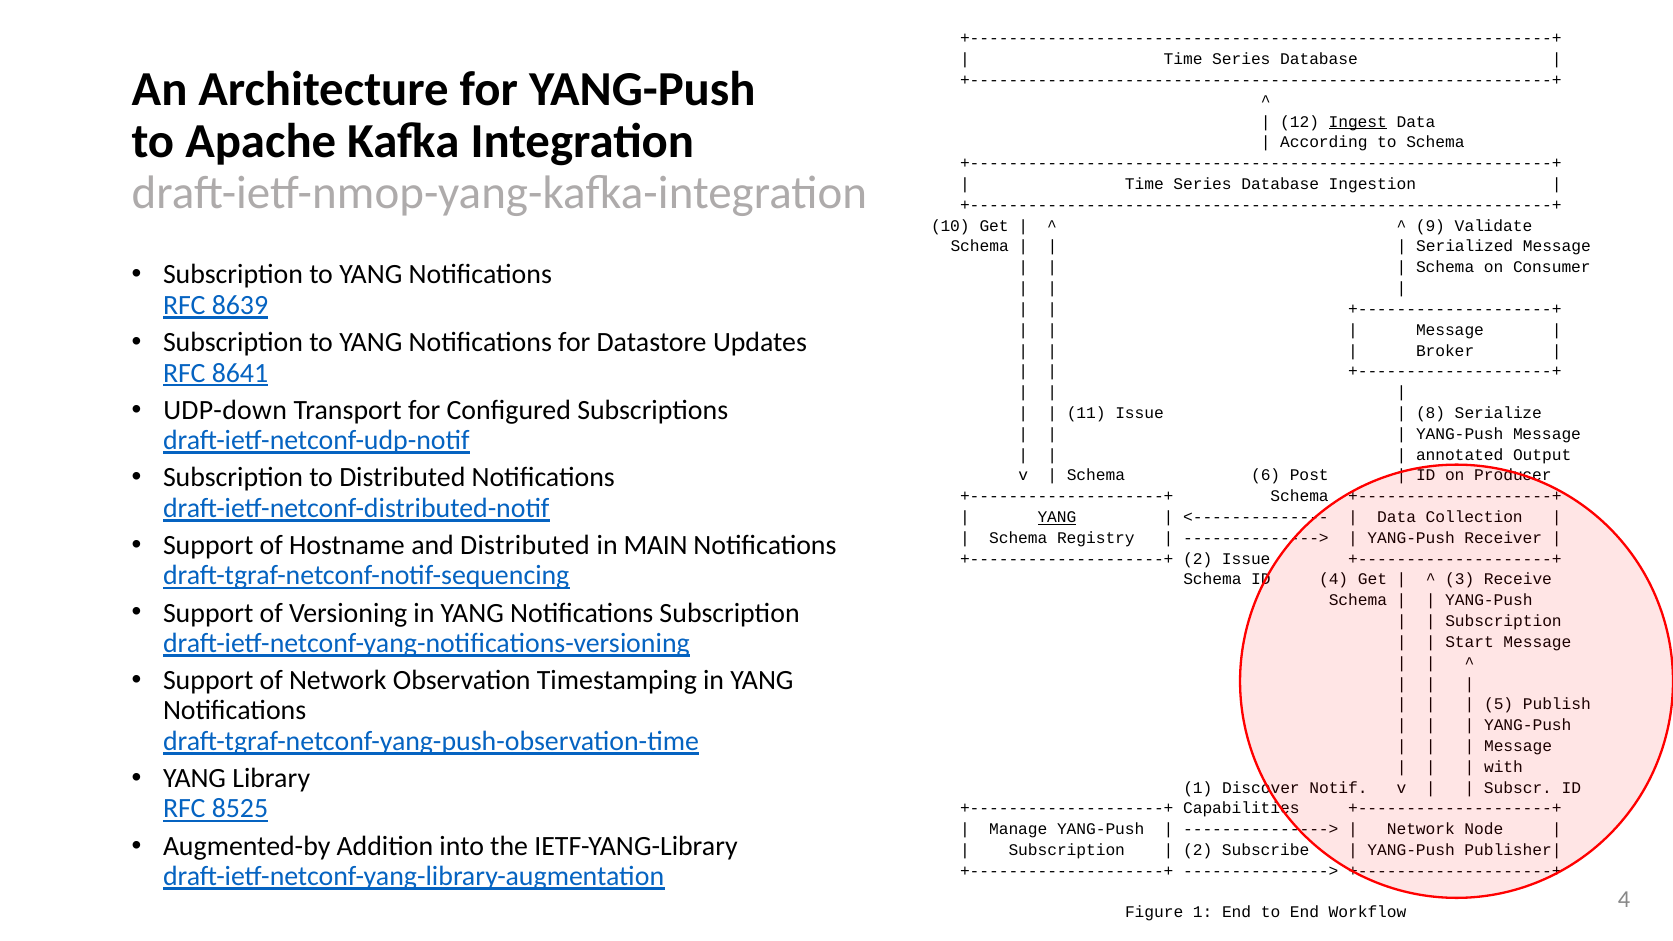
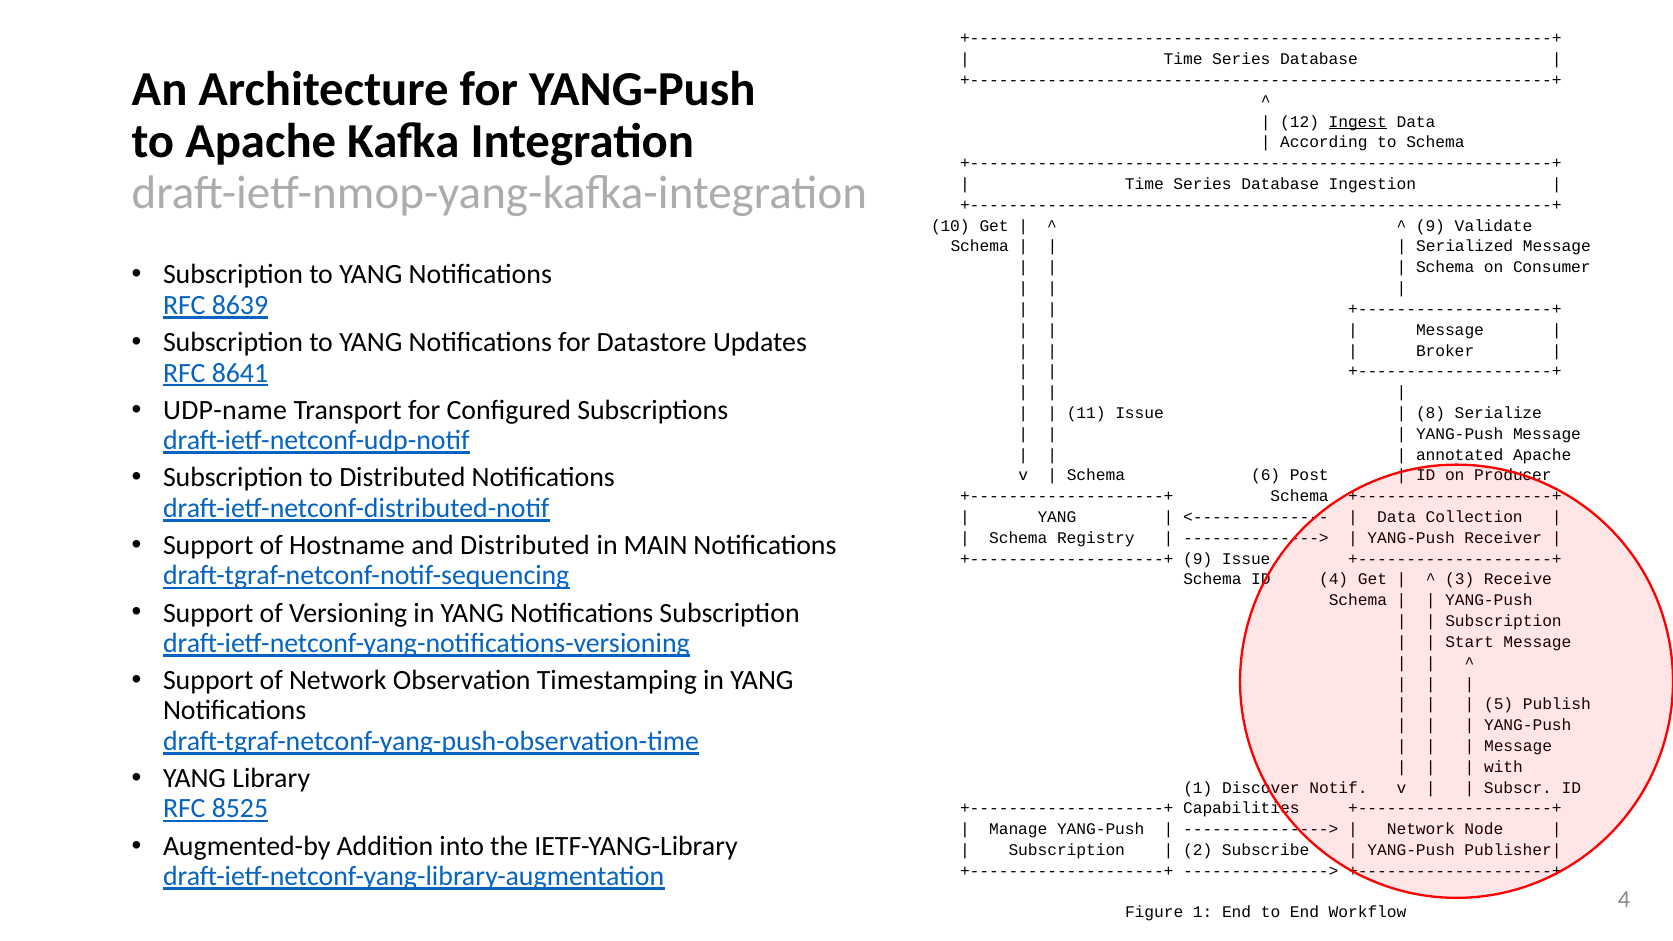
UDP-down: UDP-down -> UDP-name
annotated Output: Output -> Apache
YANG at (1057, 517) underline: present -> none
2 at (1198, 559): 2 -> 9
